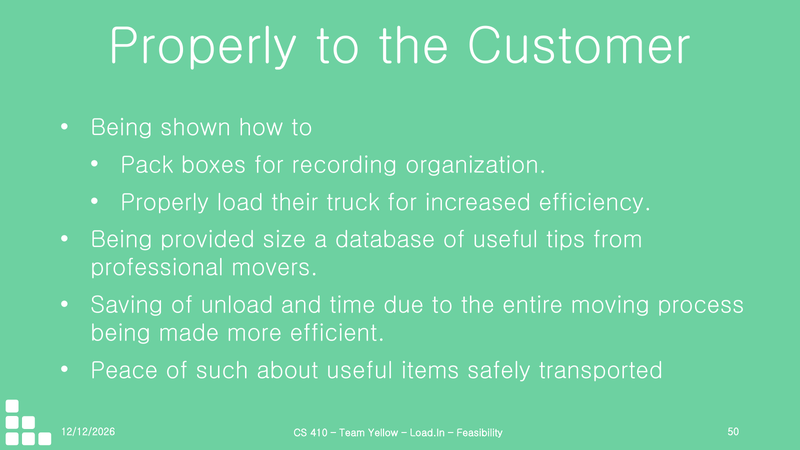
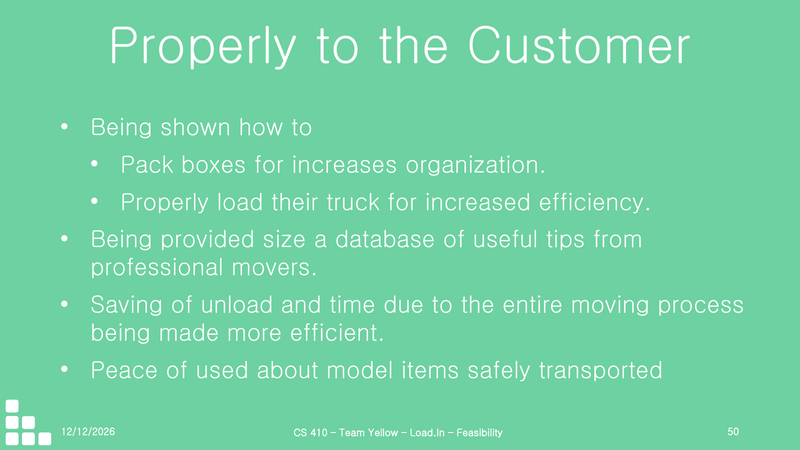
recording: recording -> increases
such: such -> used
about useful: useful -> model
